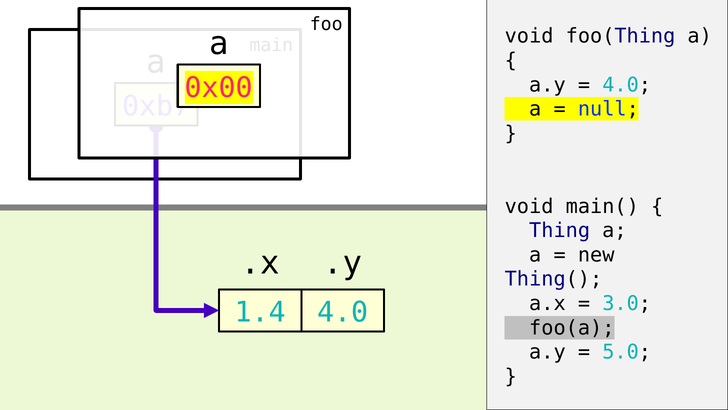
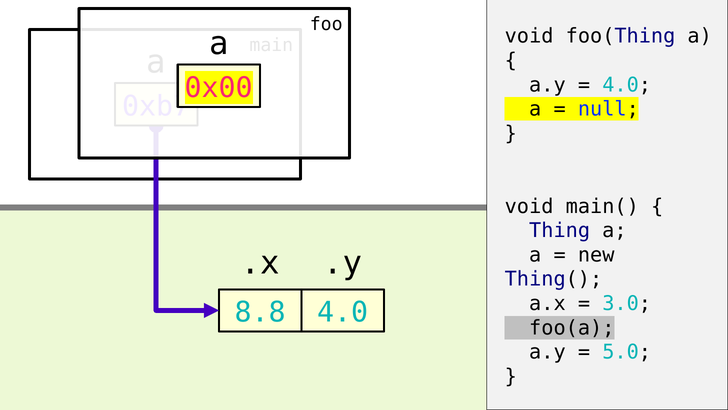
1.4: 1.4 -> 8.8
